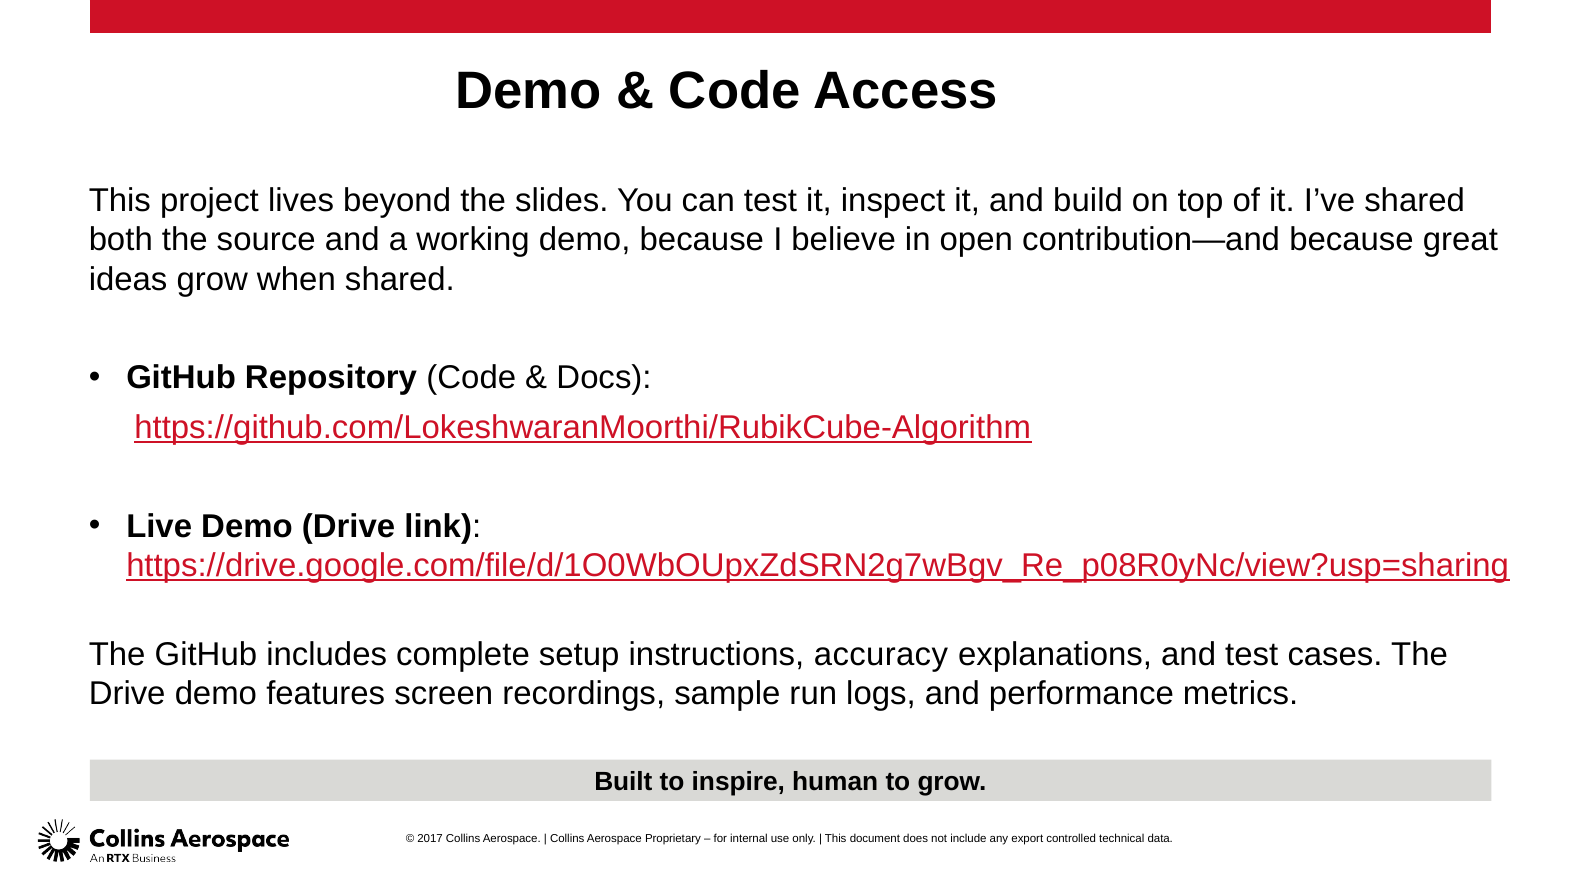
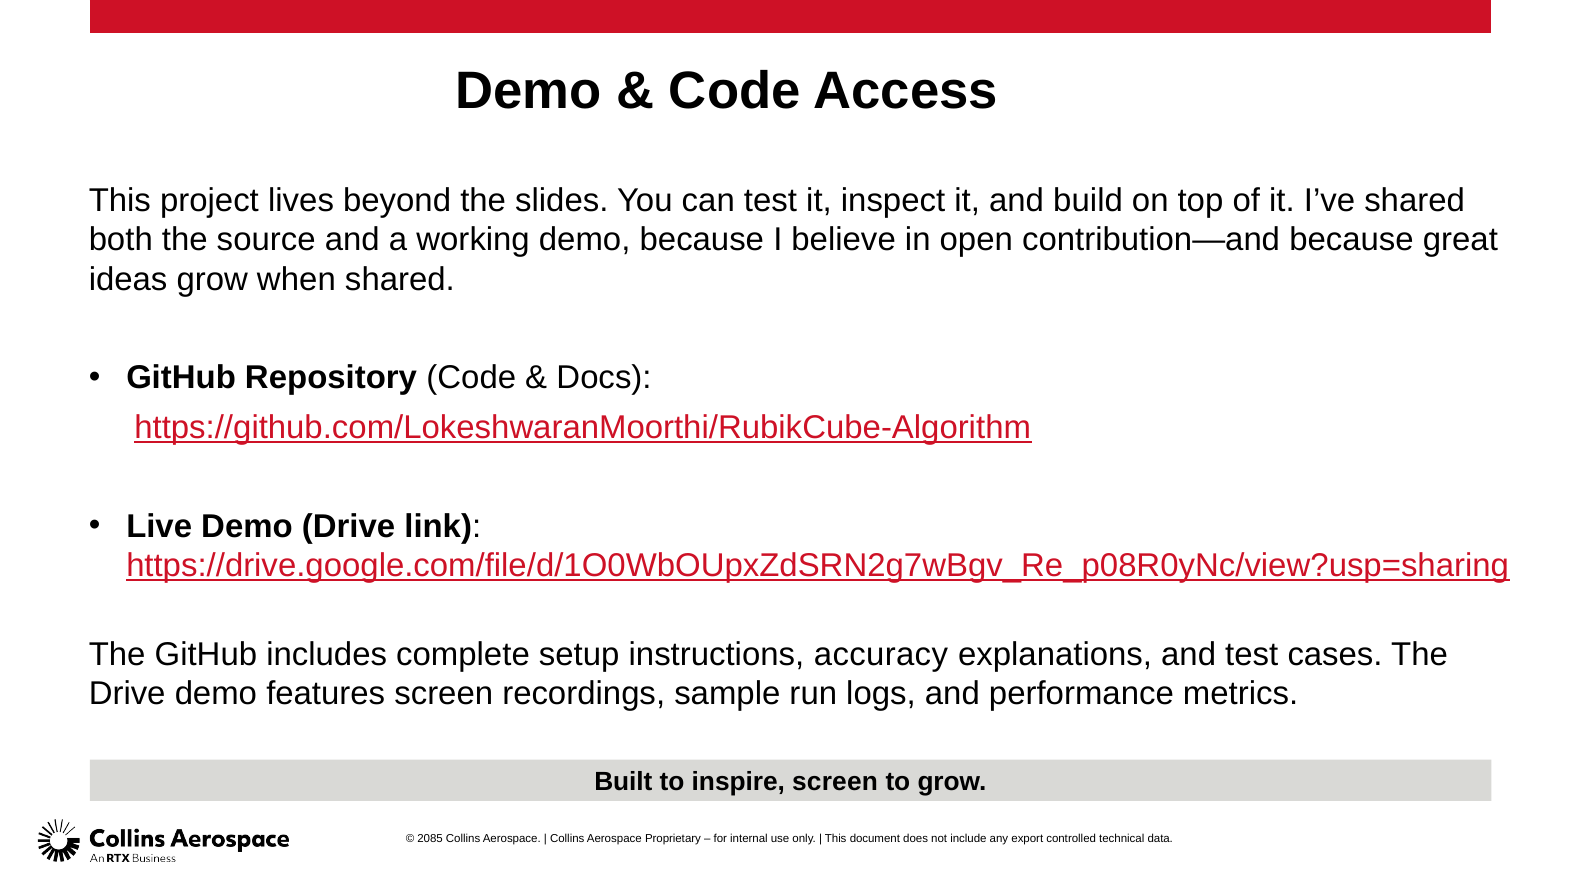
inspire human: human -> screen
2017: 2017 -> 2085
